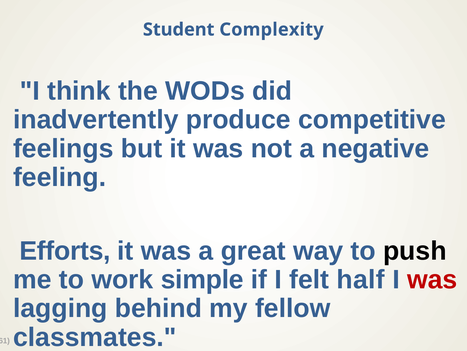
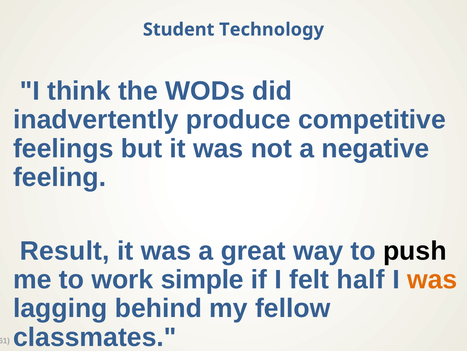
Complexity: Complexity -> Technology
Efforts: Efforts -> Result
was at (432, 279) colour: red -> orange
